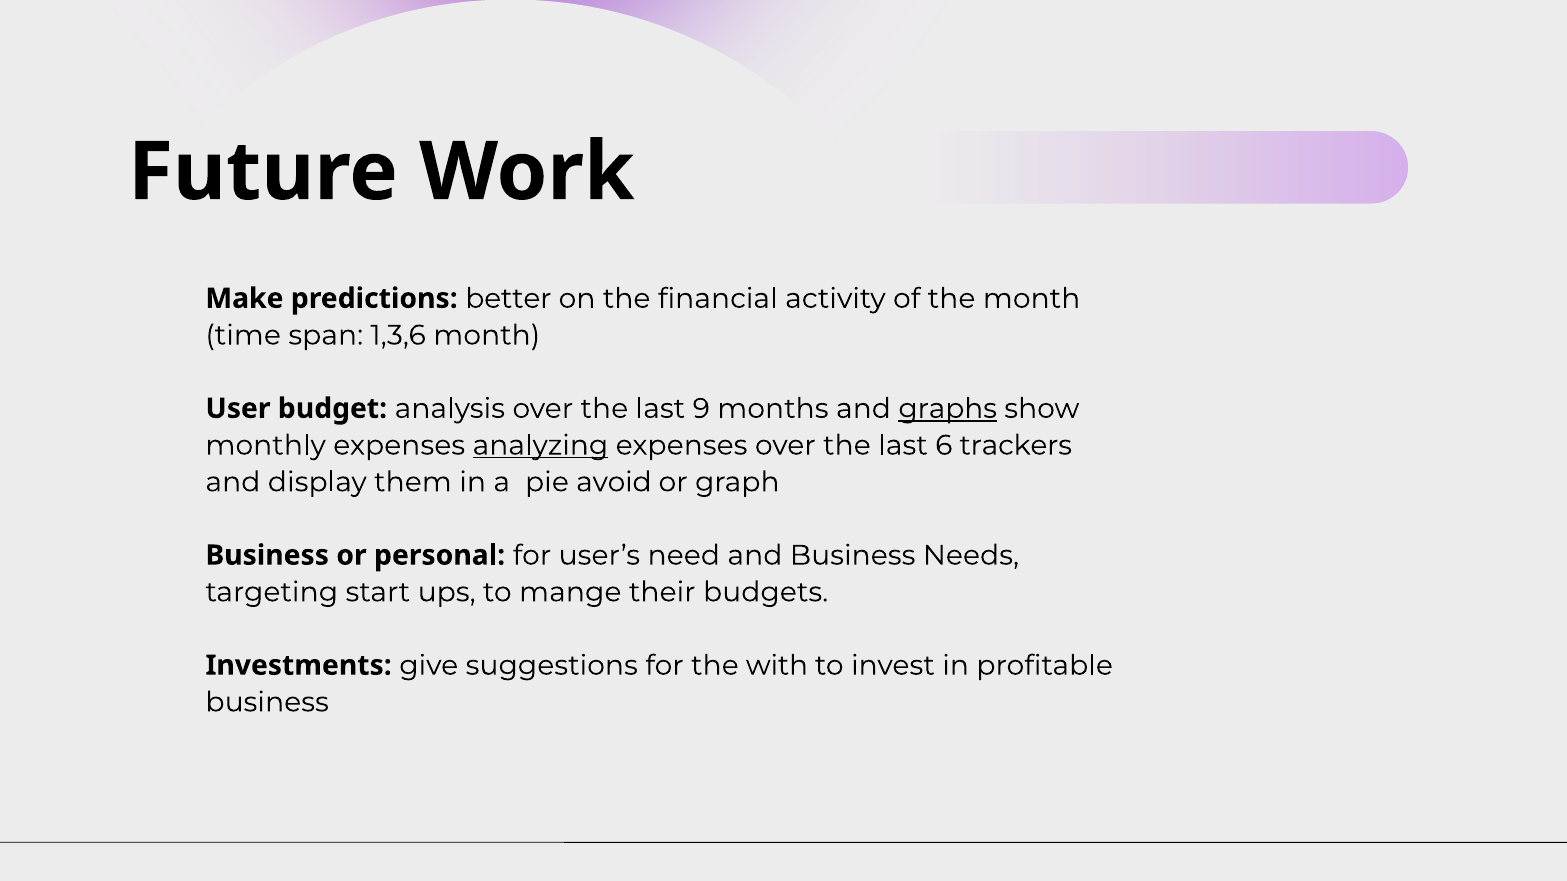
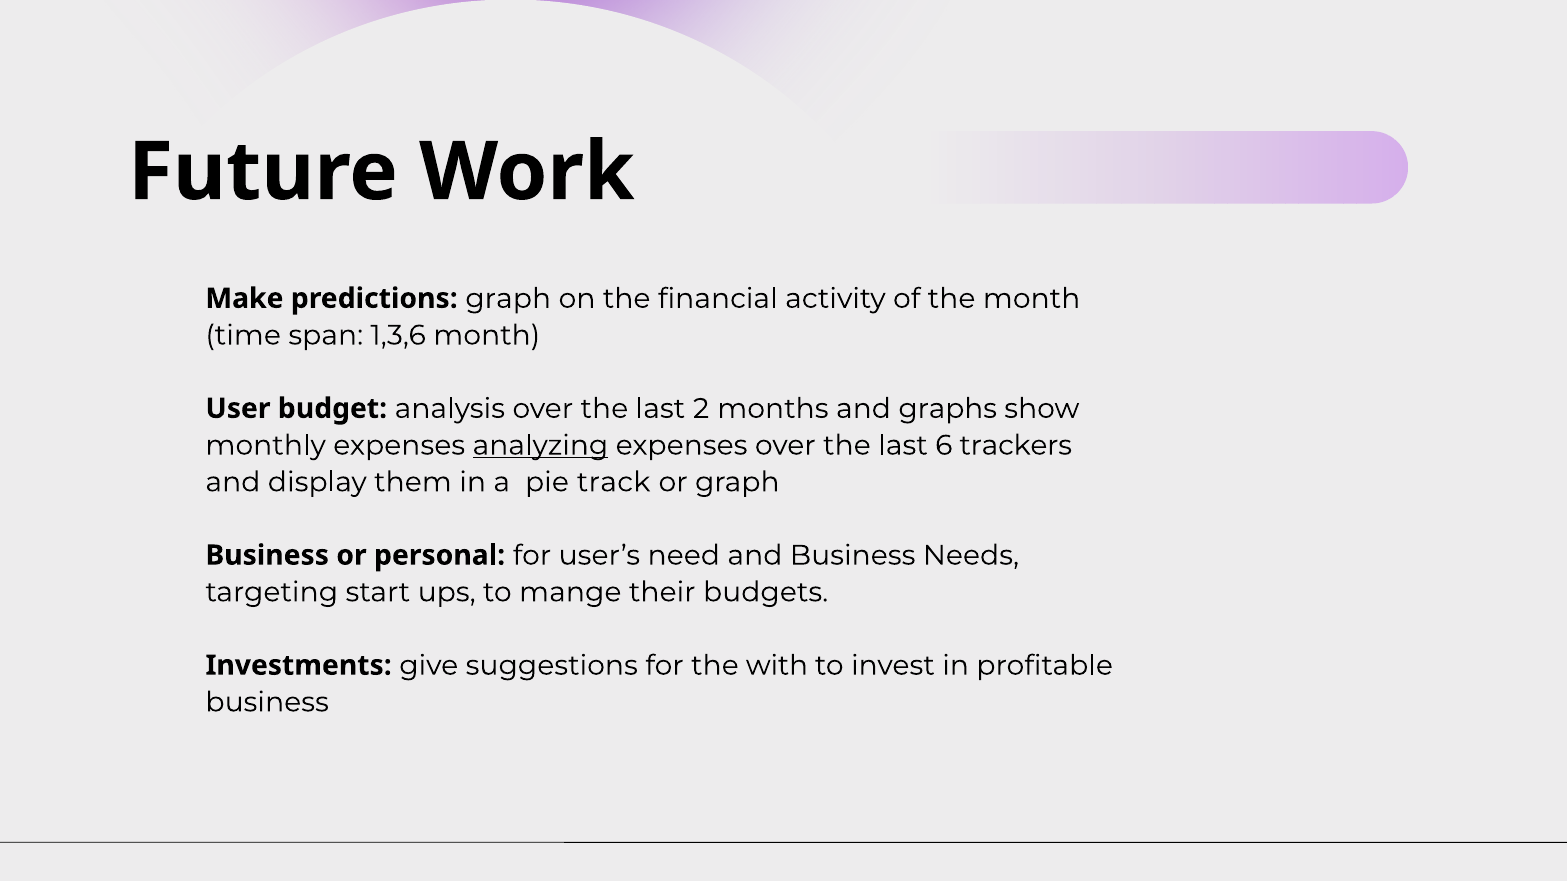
predictions better: better -> graph
9: 9 -> 2
graphs underline: present -> none
avoid: avoid -> track
